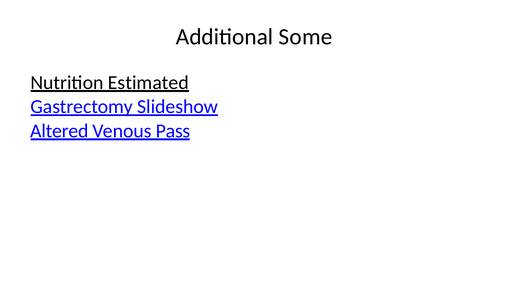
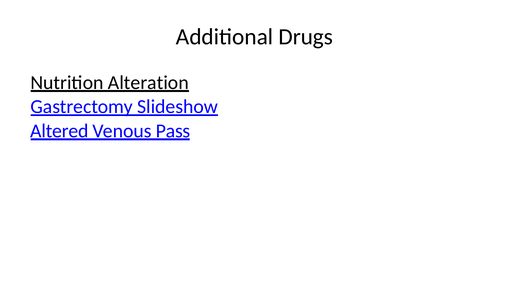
Some: Some -> Drugs
Estimated: Estimated -> Alteration
